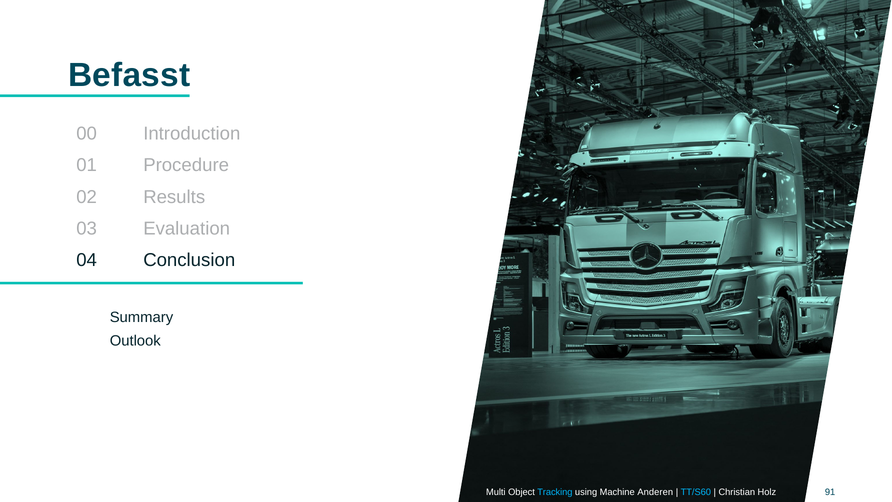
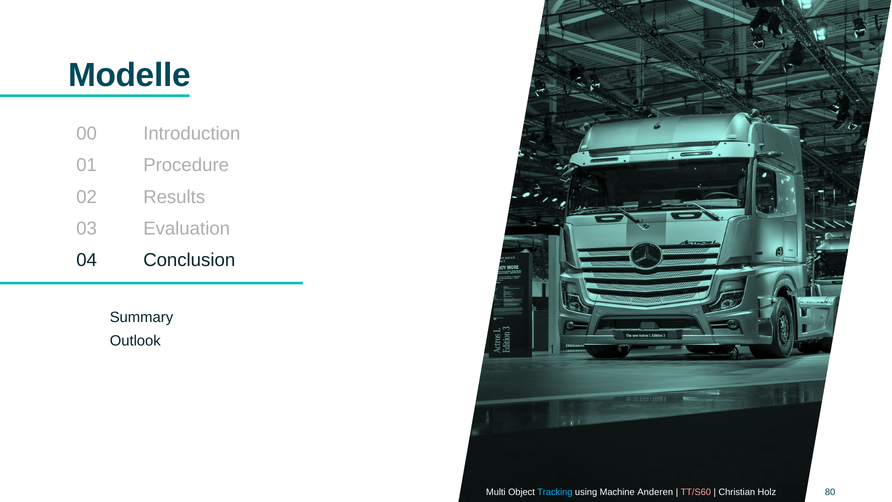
Befasst: Befasst -> Modelle
TT/S60 colour: light blue -> pink
91: 91 -> 80
